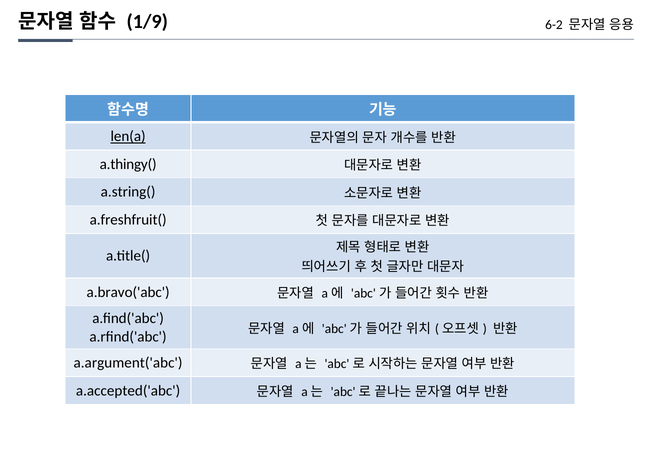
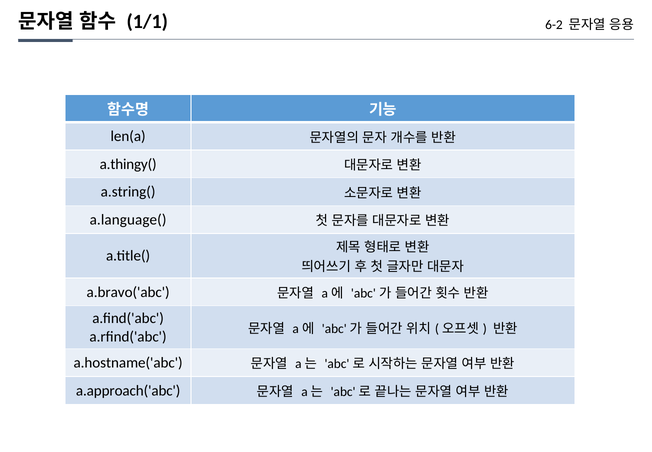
1/9: 1/9 -> 1/1
len(a underline: present -> none
a.freshfruit(: a.freshfruit( -> a.language(
a.argument('abc: a.argument('abc -> a.hostname('abc
a.accepted('abc: a.accepted('abc -> a.approach('abc
